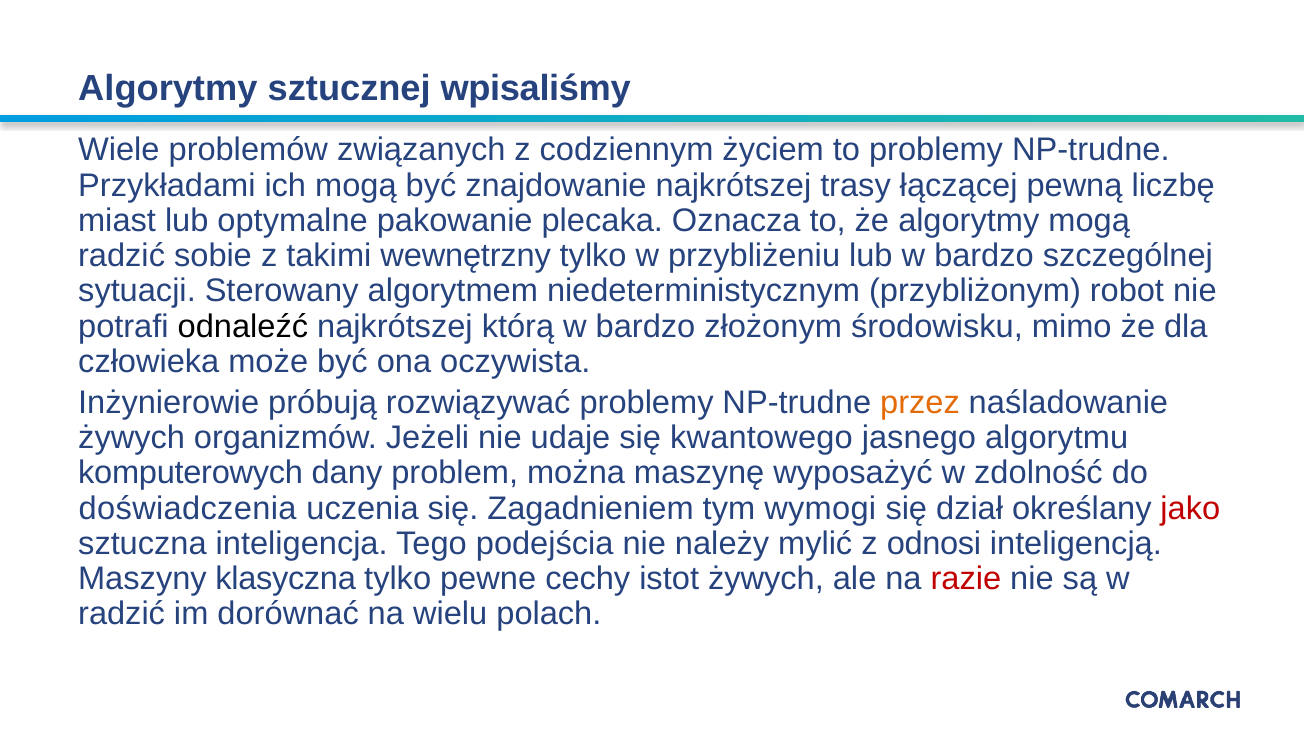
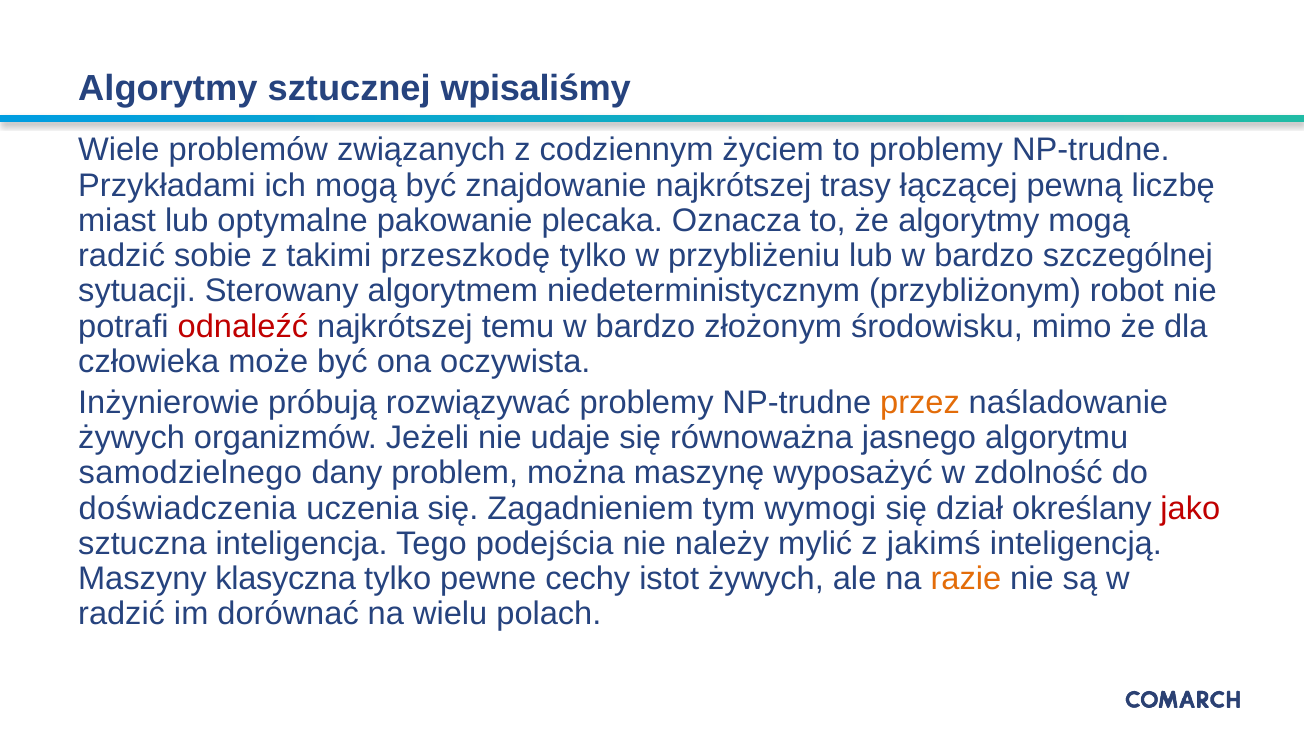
wewnętrzny: wewnętrzny -> przeszkodę
odnaleźć colour: black -> red
którą: którą -> temu
kwantowego: kwantowego -> równoważna
komputerowych: komputerowych -> samodzielnego
odnosi: odnosi -> jakimś
razie colour: red -> orange
